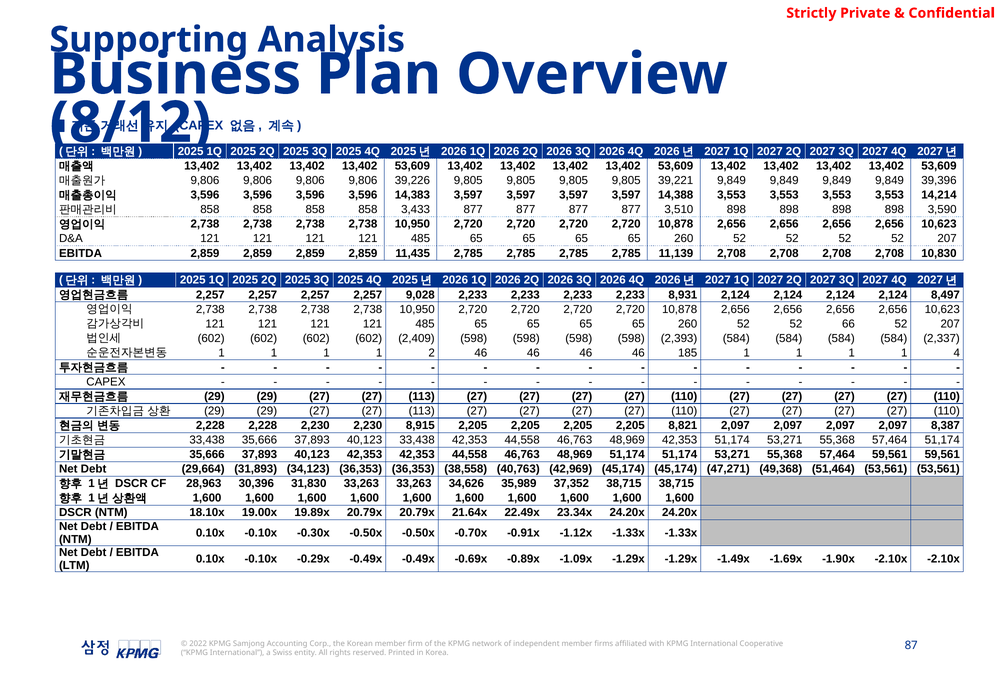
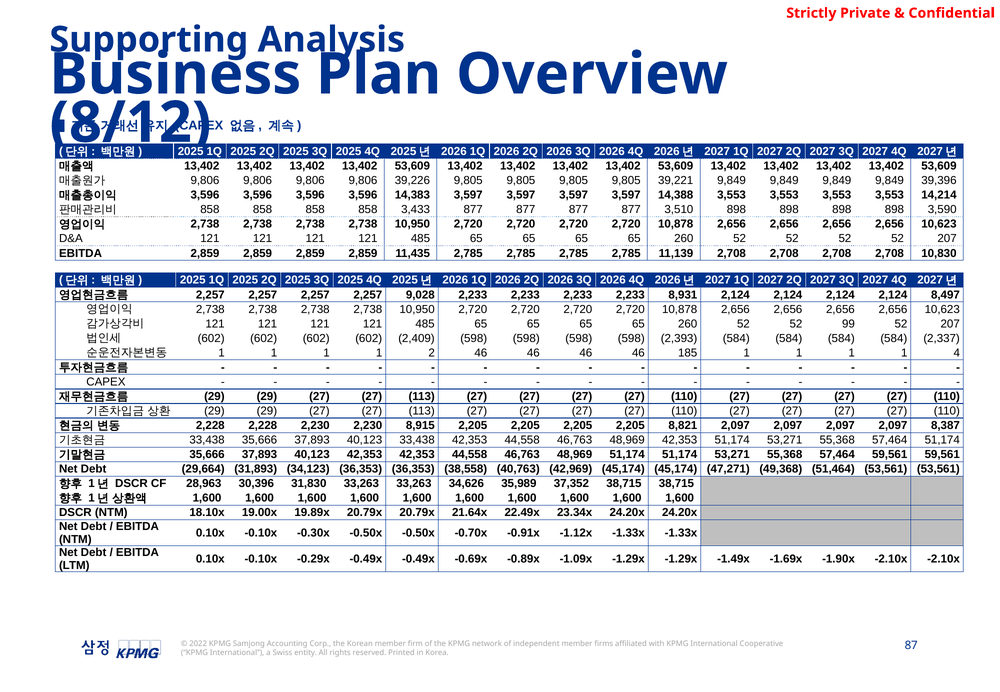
66: 66 -> 99
